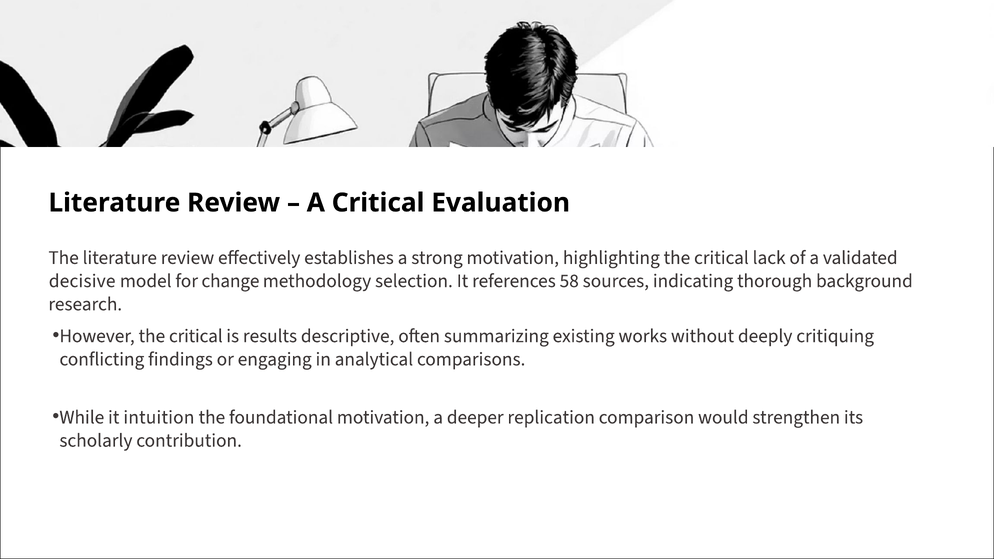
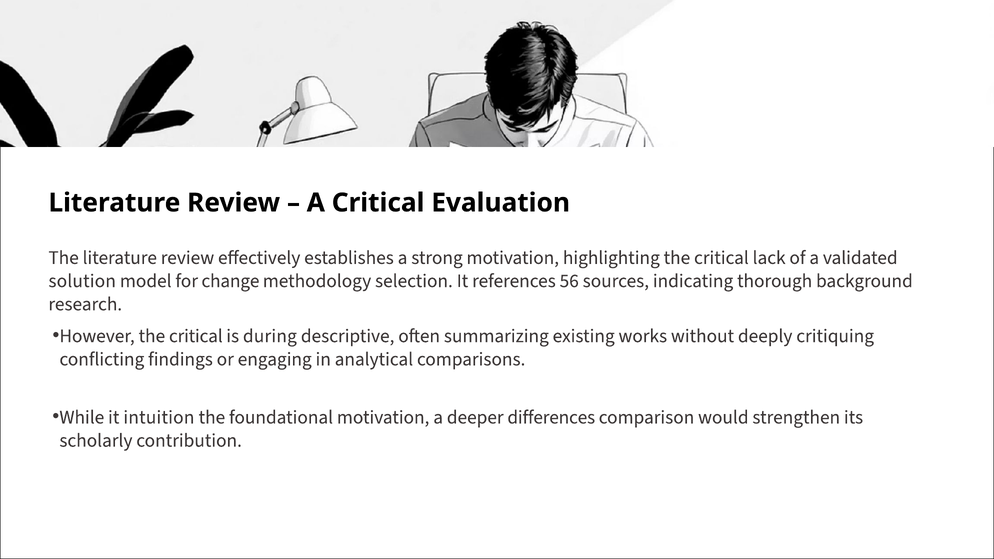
decisive: decisive -> solution
58: 58 -> 56
results: results -> during
replication: replication -> differences
